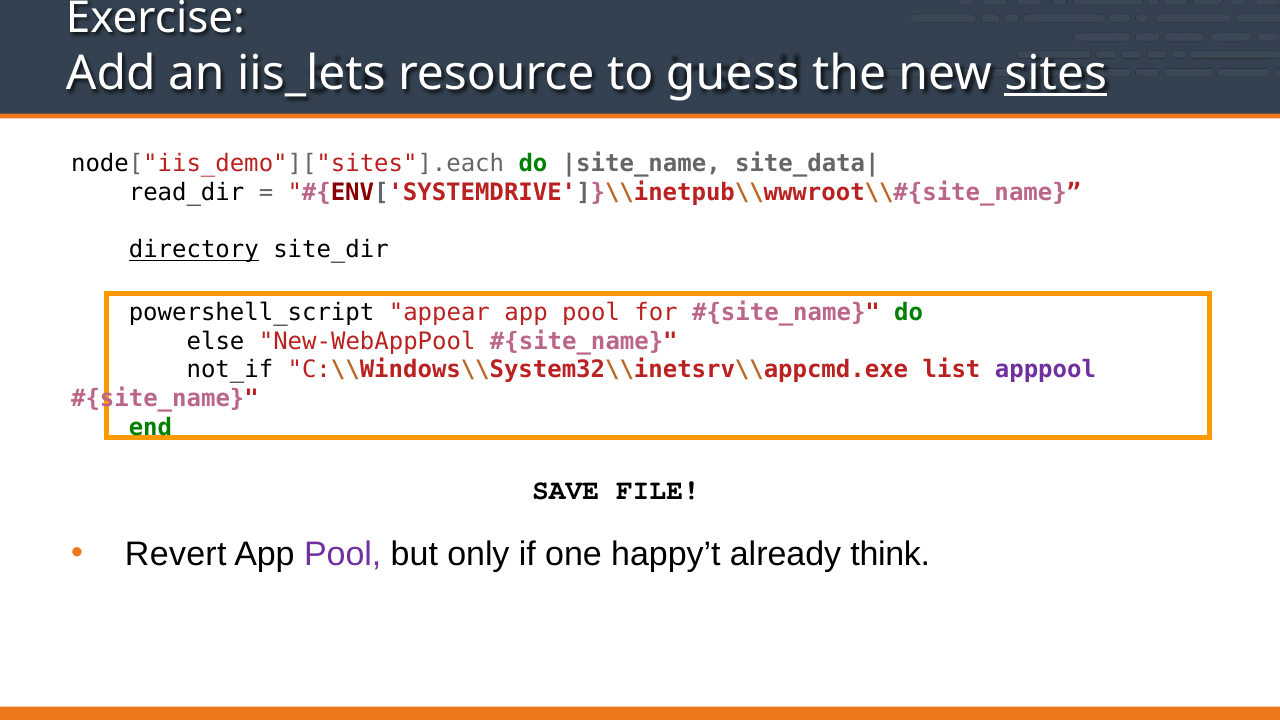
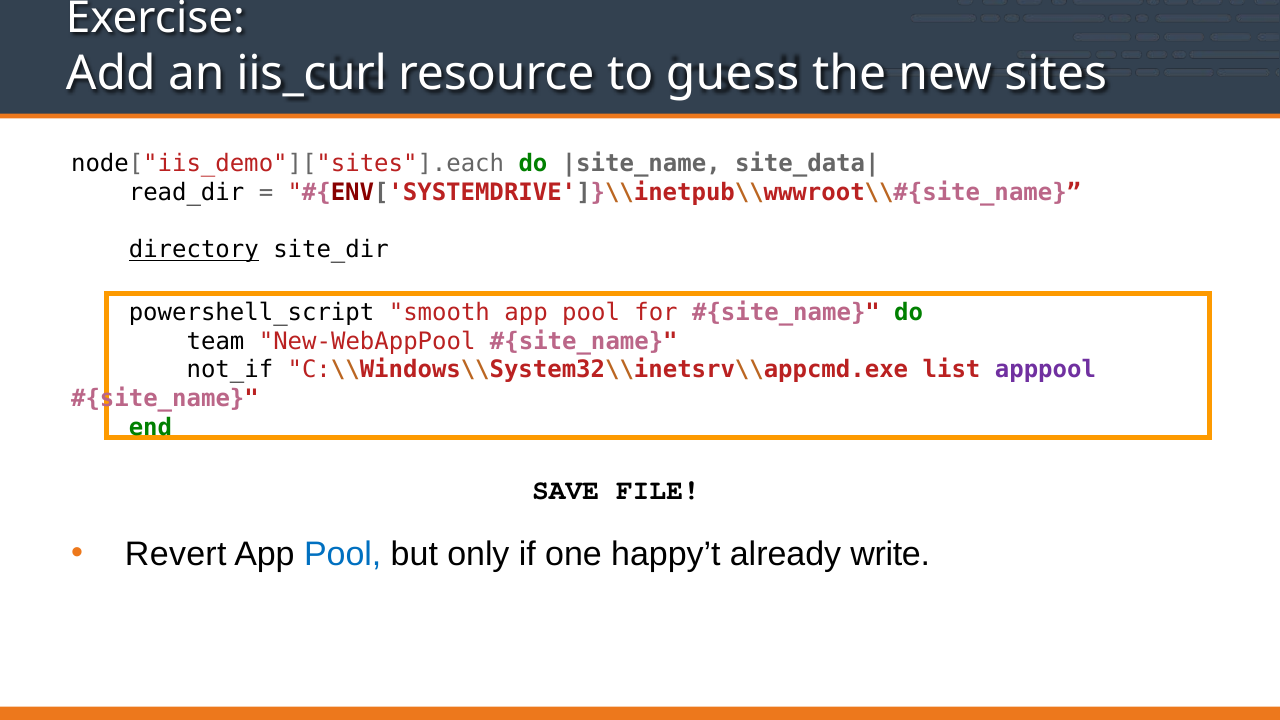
iis_lets: iis_lets -> iis_curl
sites underline: present -> none
appear: appear -> smooth
else: else -> team
Pool at (343, 554) colour: purple -> blue
think: think -> write
